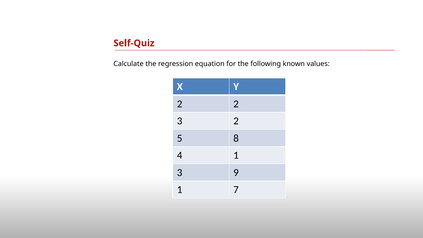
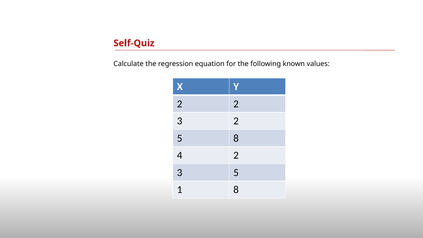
4 1: 1 -> 2
3 9: 9 -> 5
1 7: 7 -> 8
